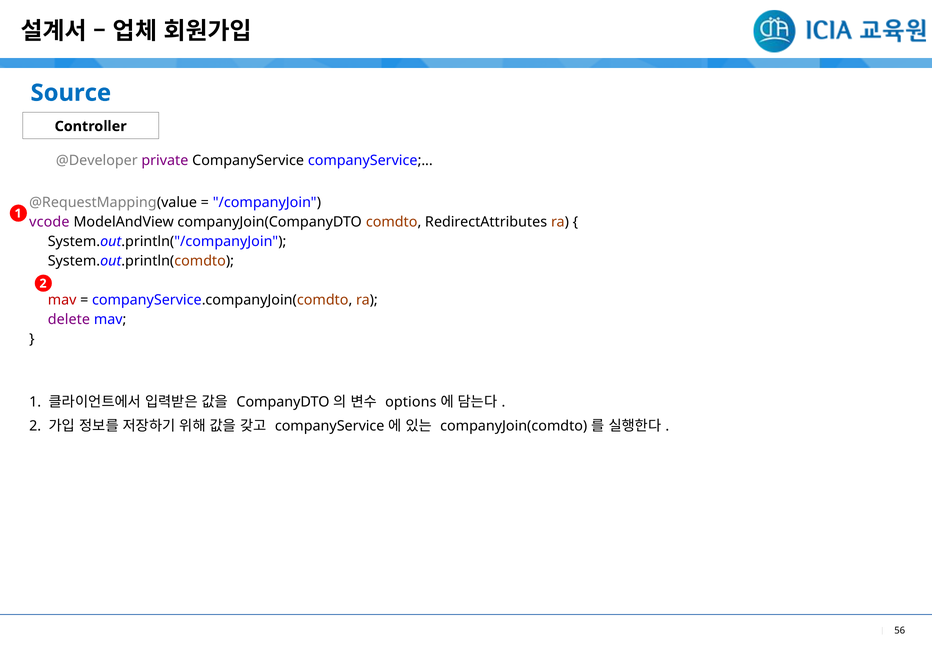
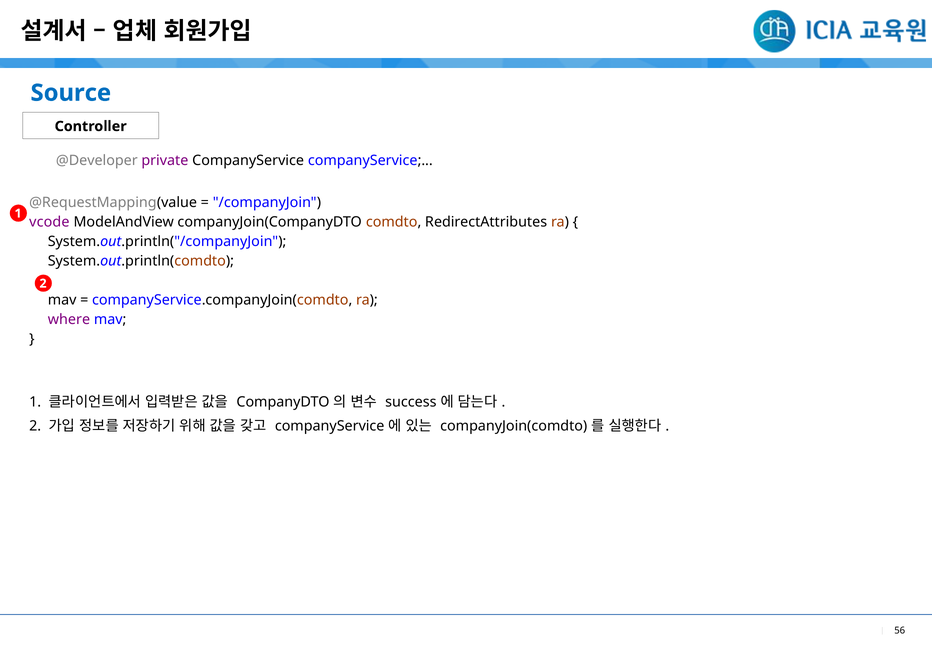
mav at (62, 300) colour: red -> black
delete: delete -> where
options: options -> success
